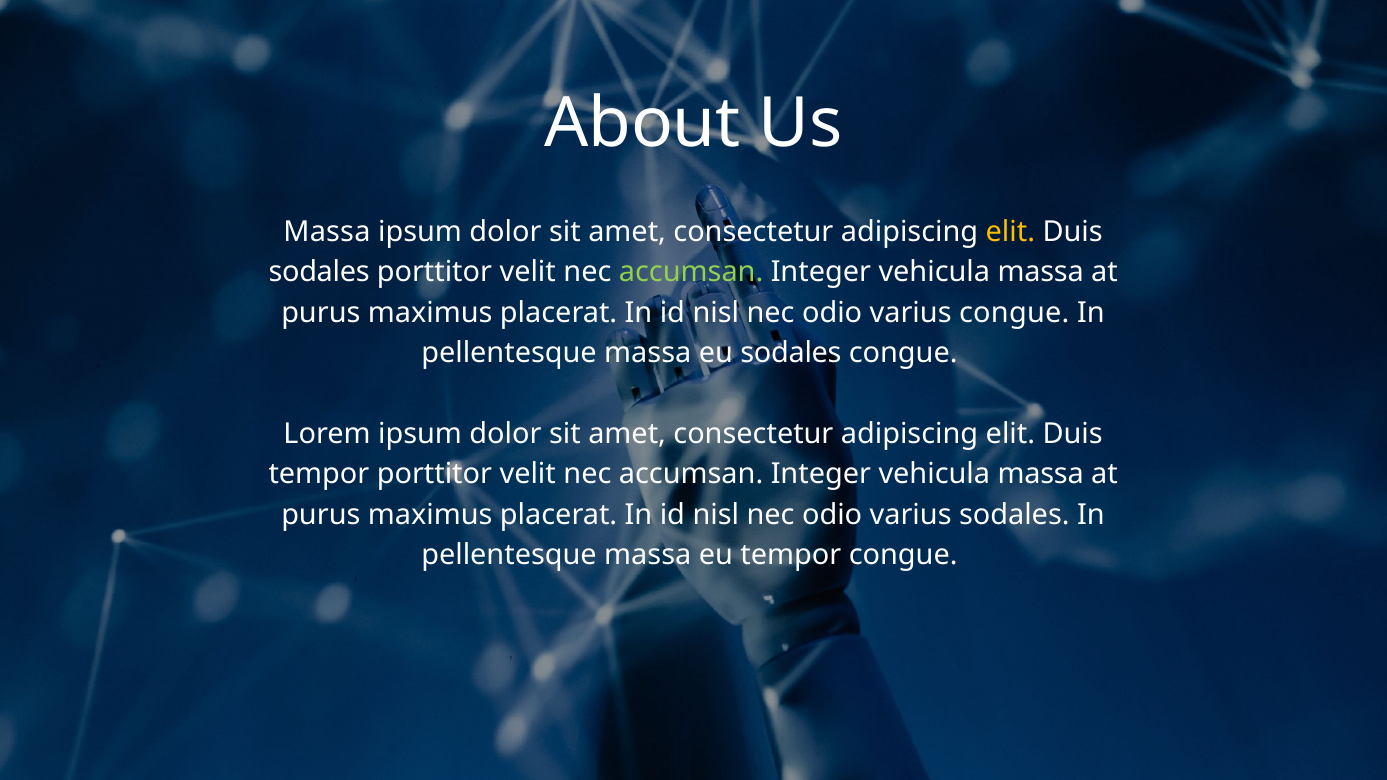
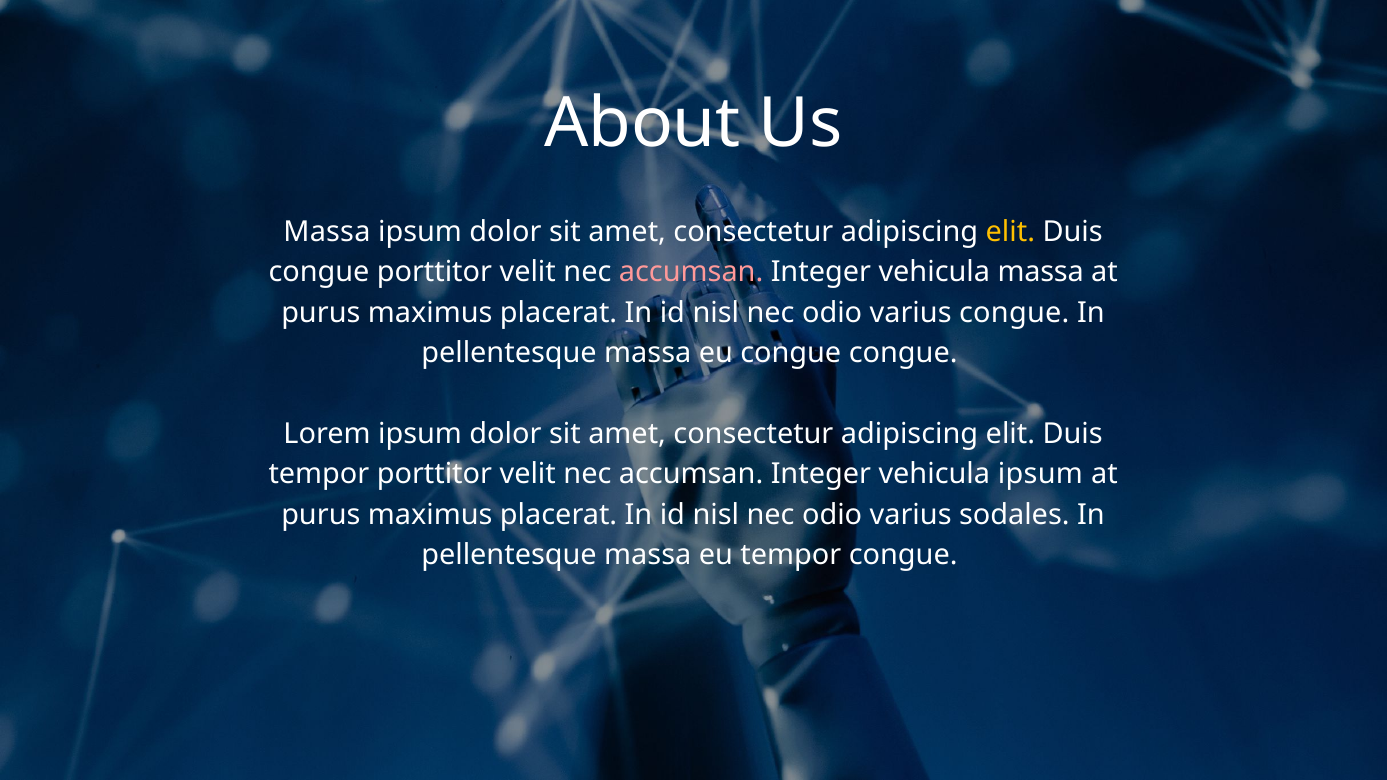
sodales at (319, 272): sodales -> congue
accumsan at (691, 272) colour: light green -> pink
eu sodales: sodales -> congue
massa at (1041, 475): massa -> ipsum
